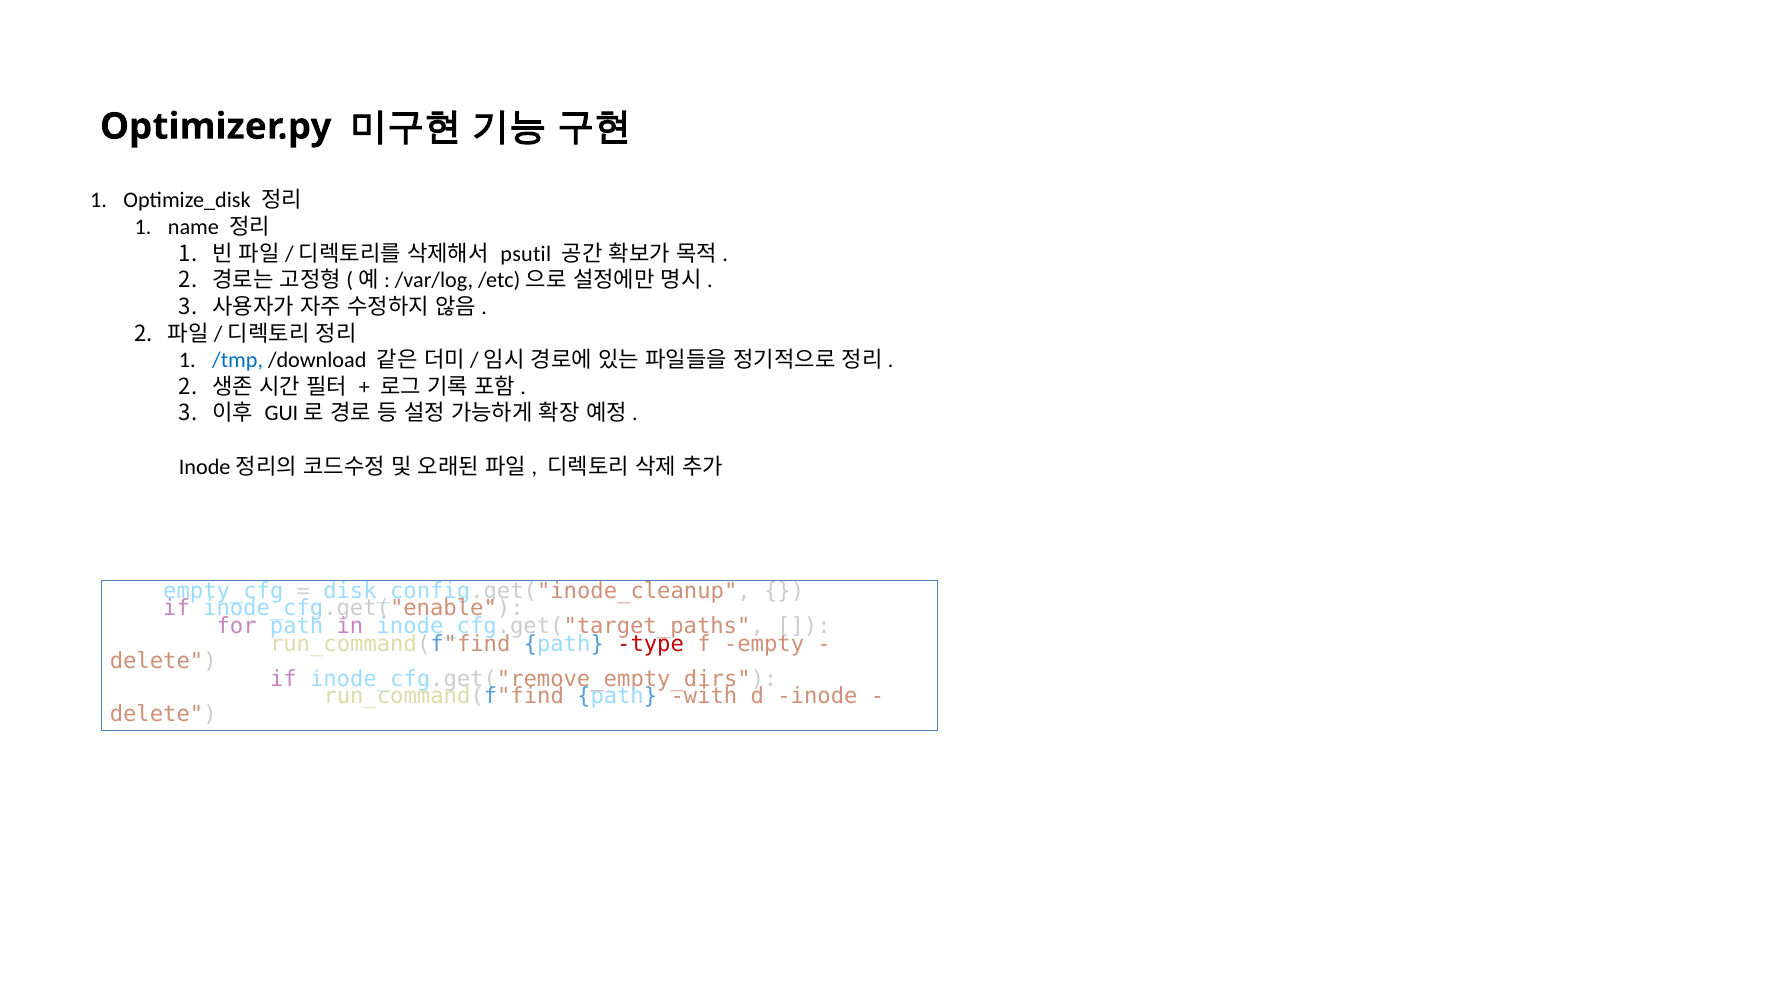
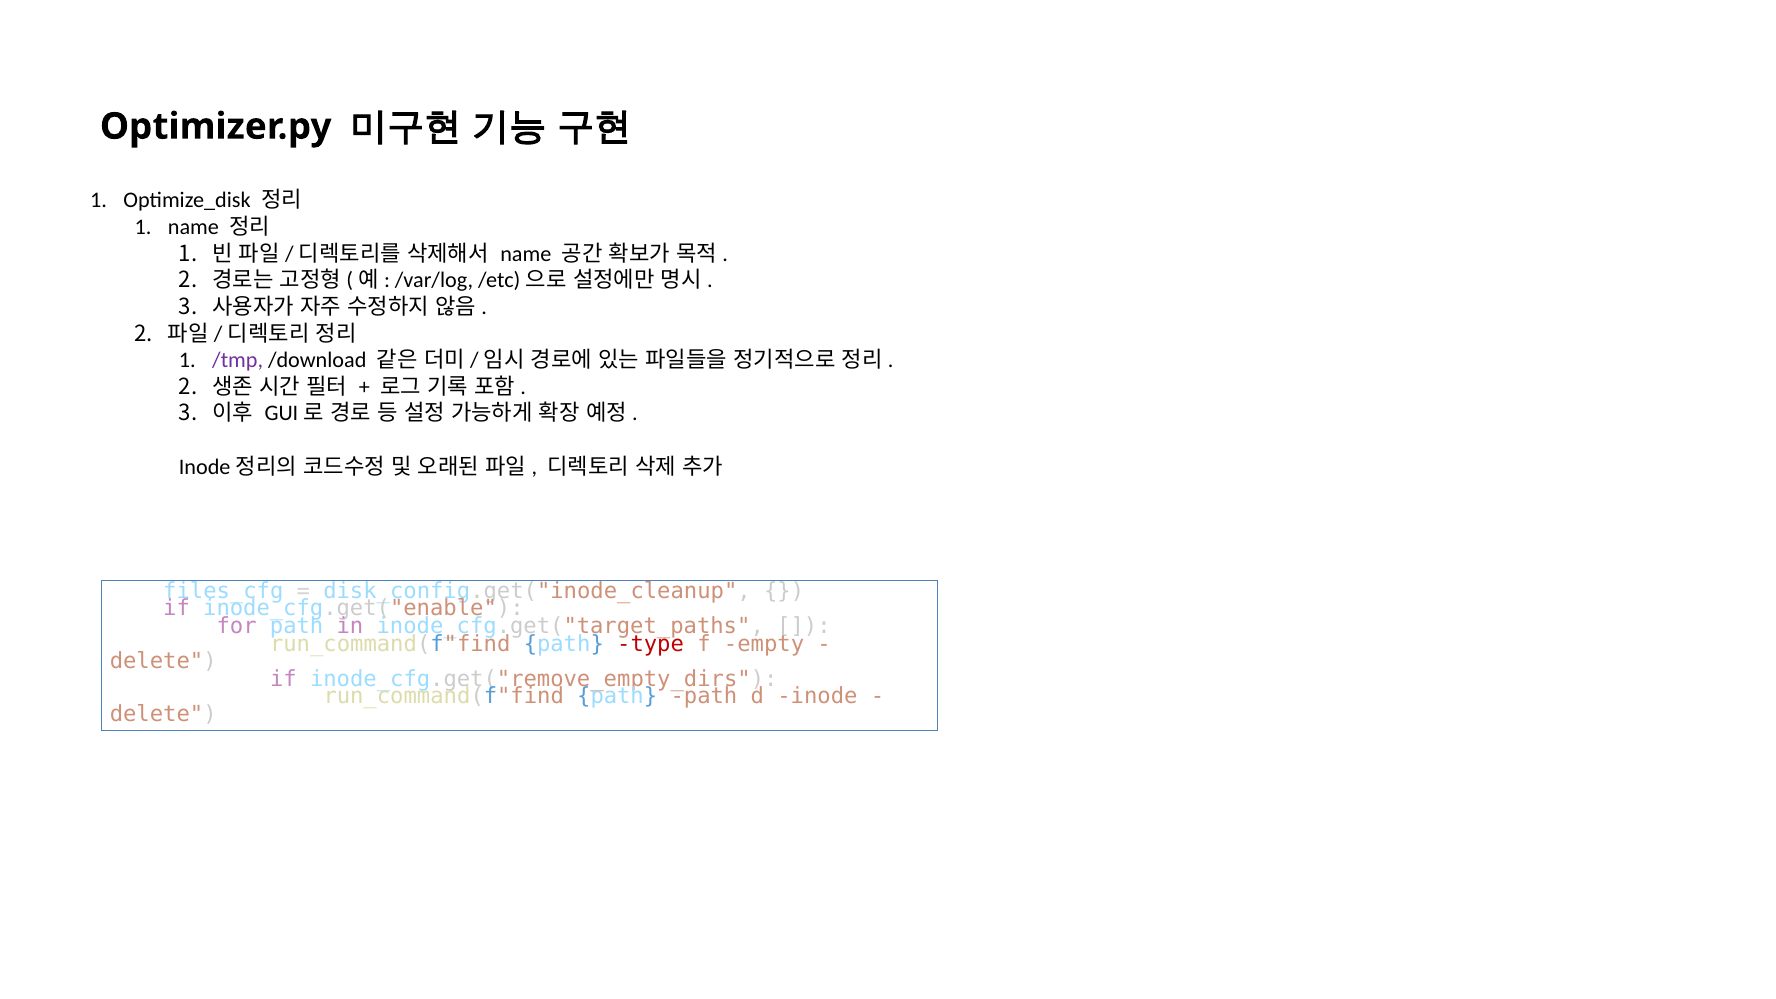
psutil at (526, 254): psutil -> name
/tmp colour: blue -> purple
empty_cfg: empty_cfg -> files_cfg
path with: with -> path
